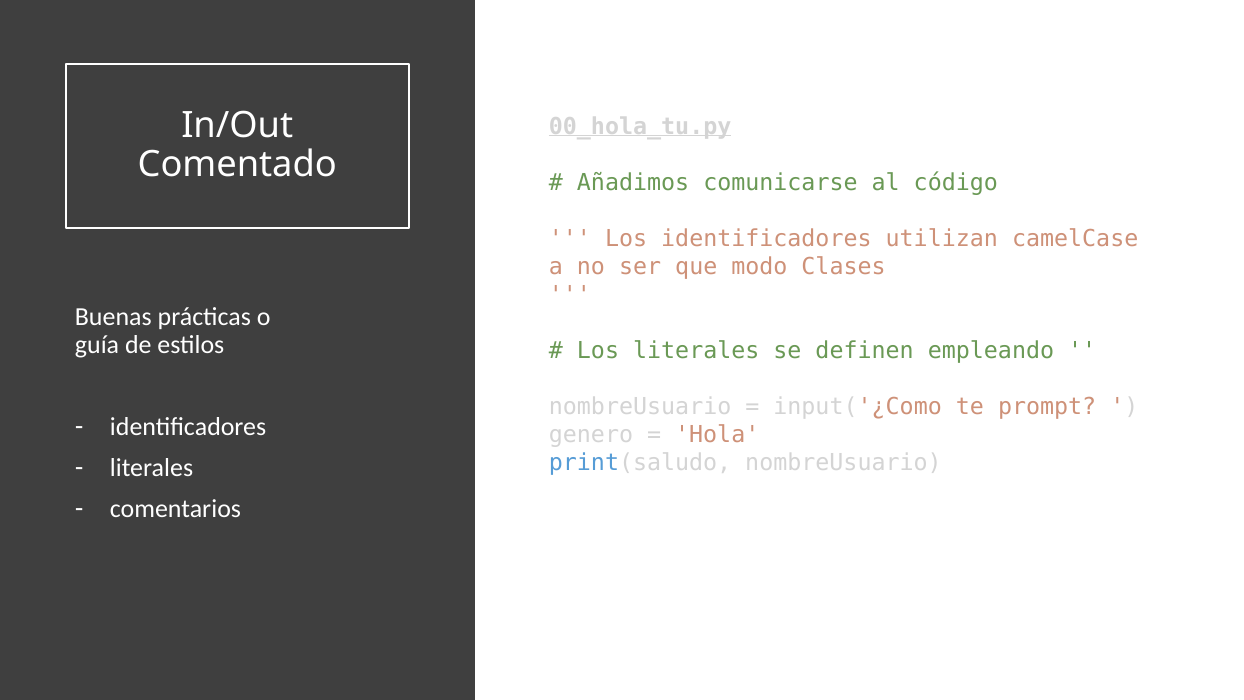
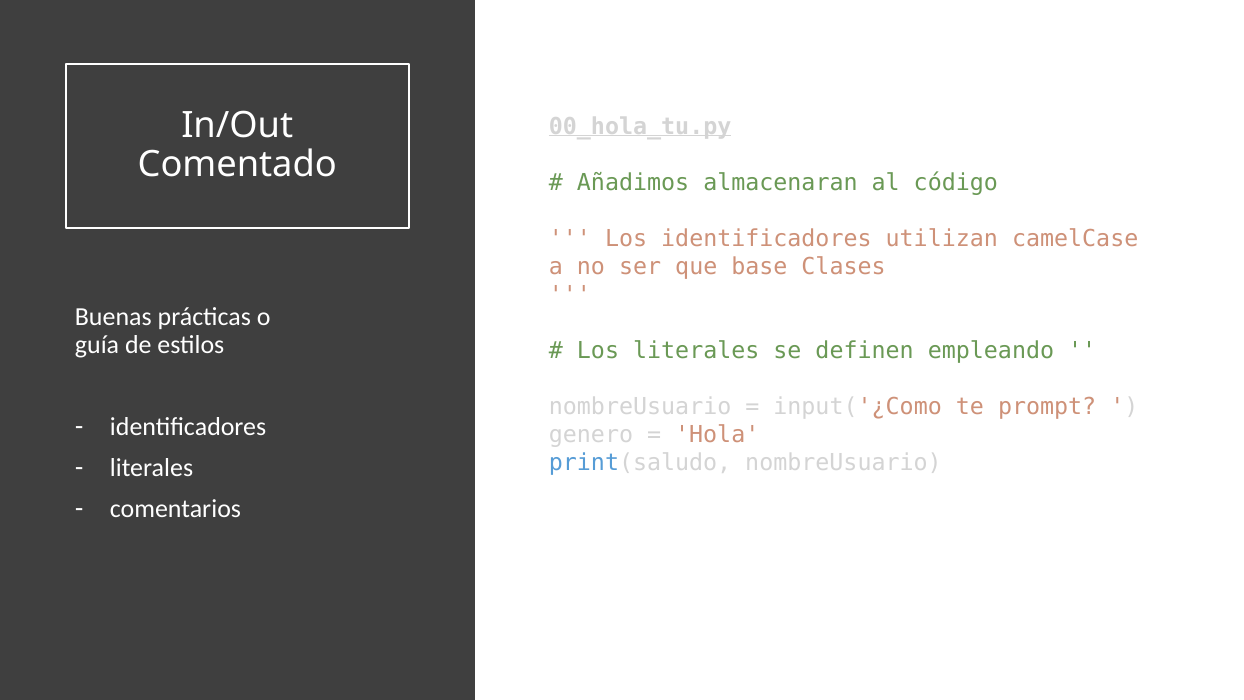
comunicarse: comunicarse -> almacenaran
modo: modo -> base
